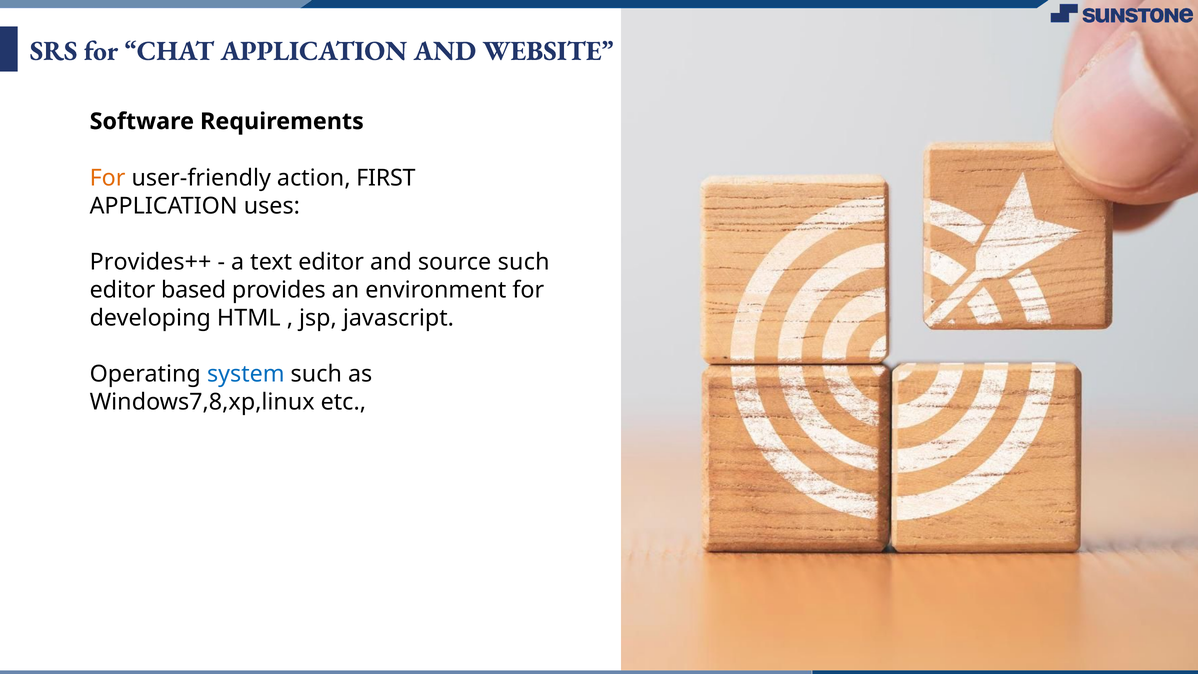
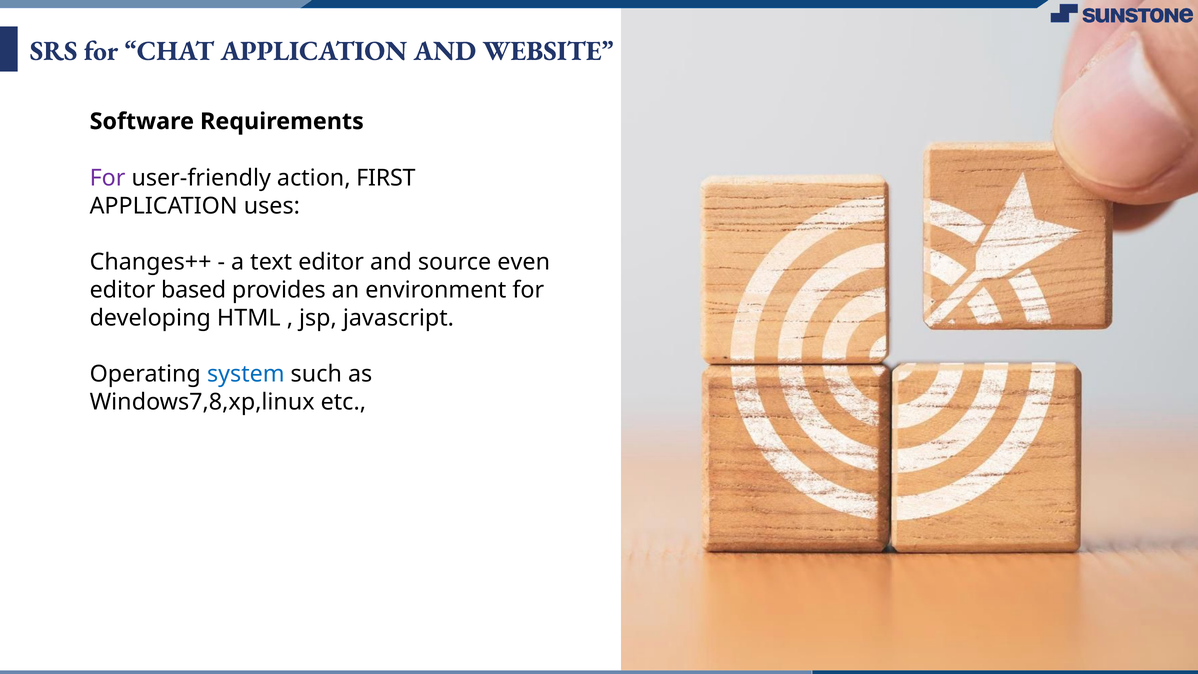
For at (108, 178) colour: orange -> purple
Provides++: Provides++ -> Changes++
source such: such -> even
